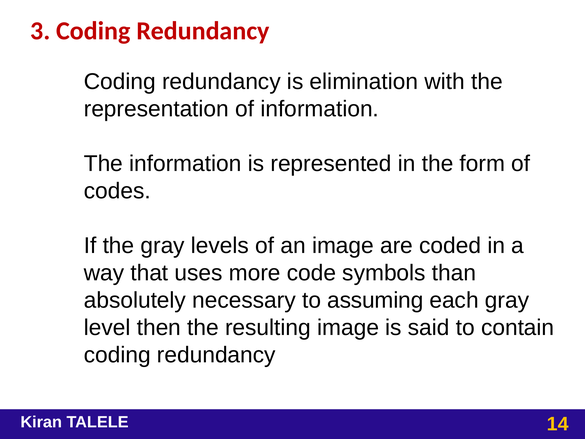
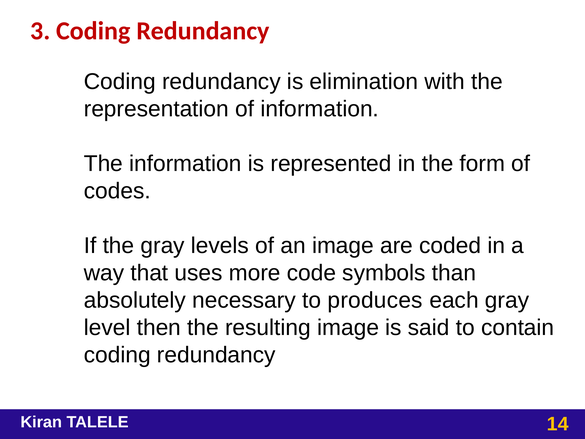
assuming: assuming -> produces
